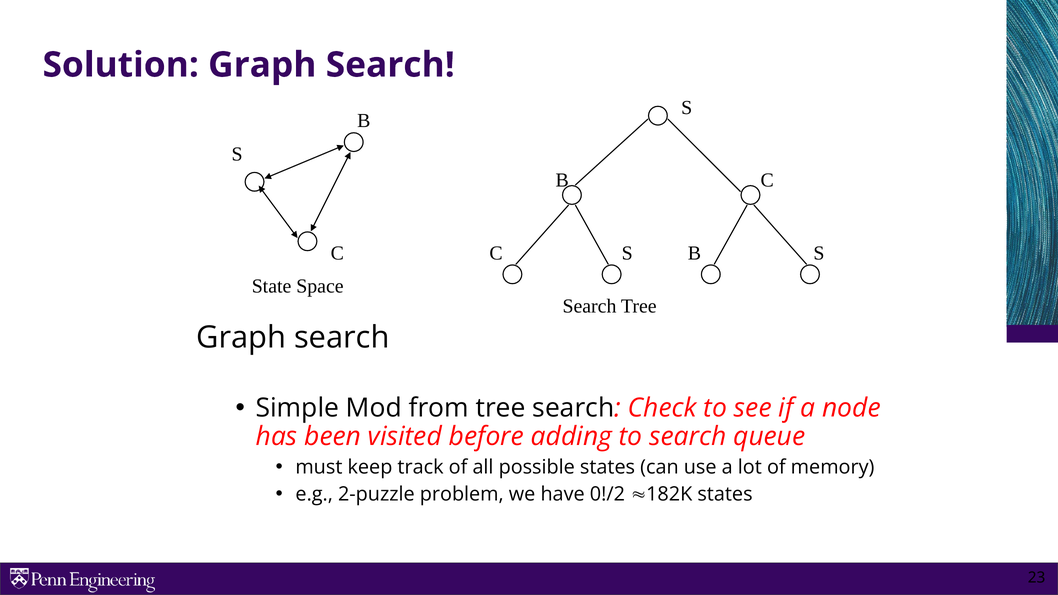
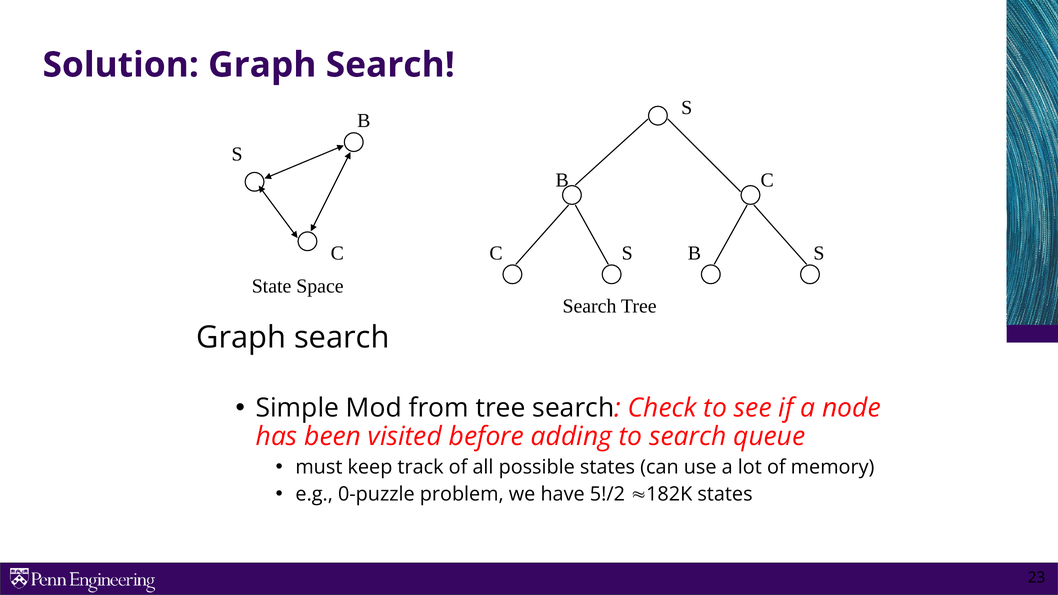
2-puzzle: 2-puzzle -> 0-puzzle
0!/2: 0!/2 -> 5!/2
